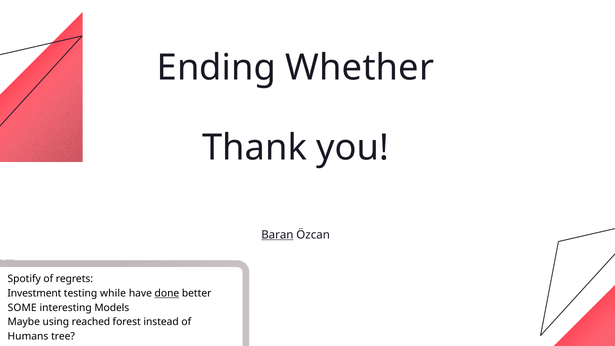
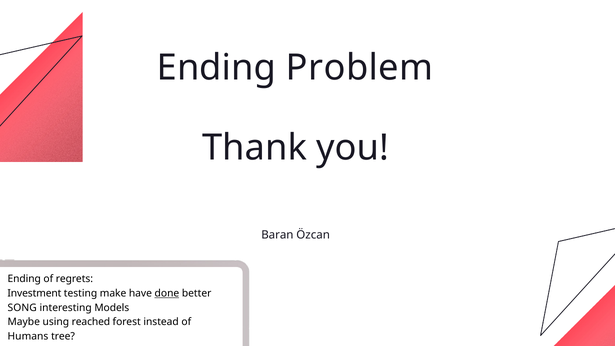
Whether: Whether -> Problem
Baran underline: present -> none
Spotify at (24, 279): Spotify -> Ending
while: while -> make
SOME: SOME -> SONG
